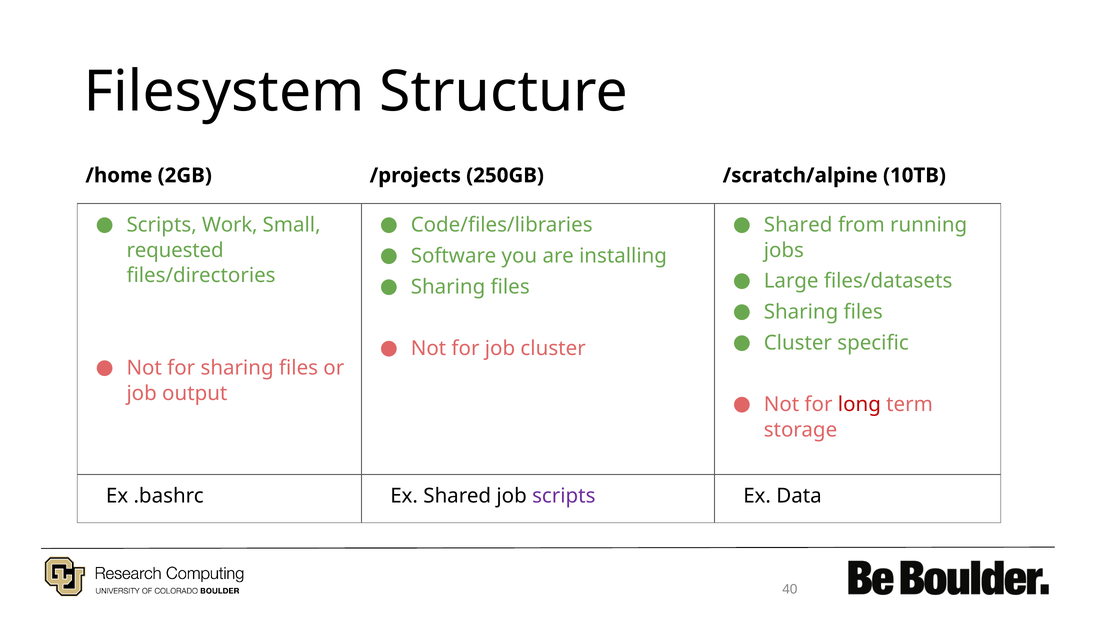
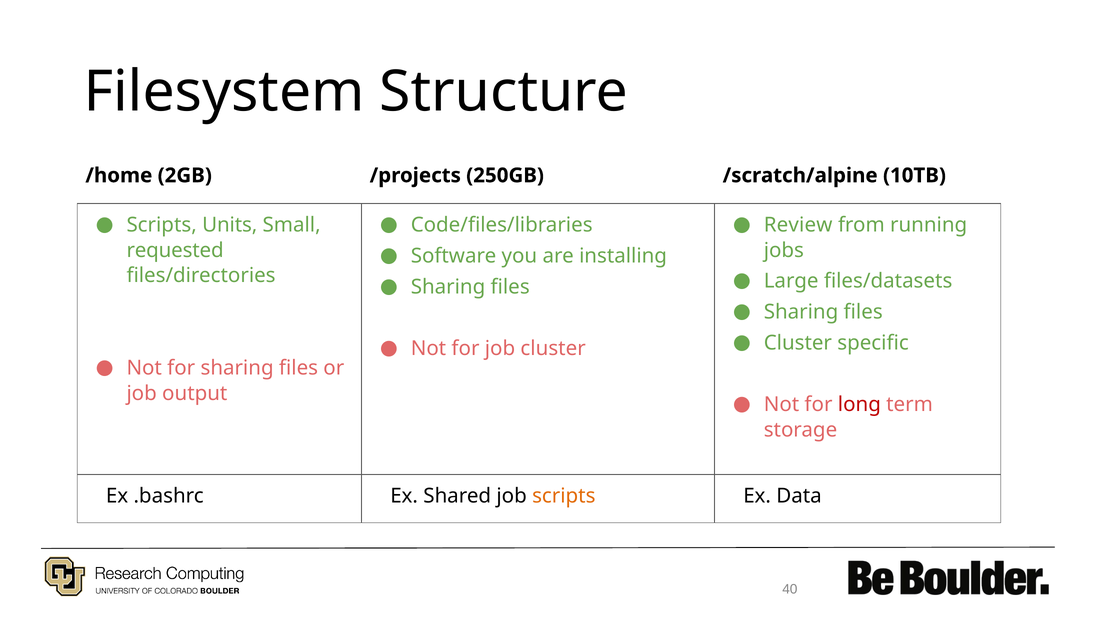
Work: Work -> Units
Shared at (798, 225): Shared -> Review
scripts at (564, 496) colour: purple -> orange
